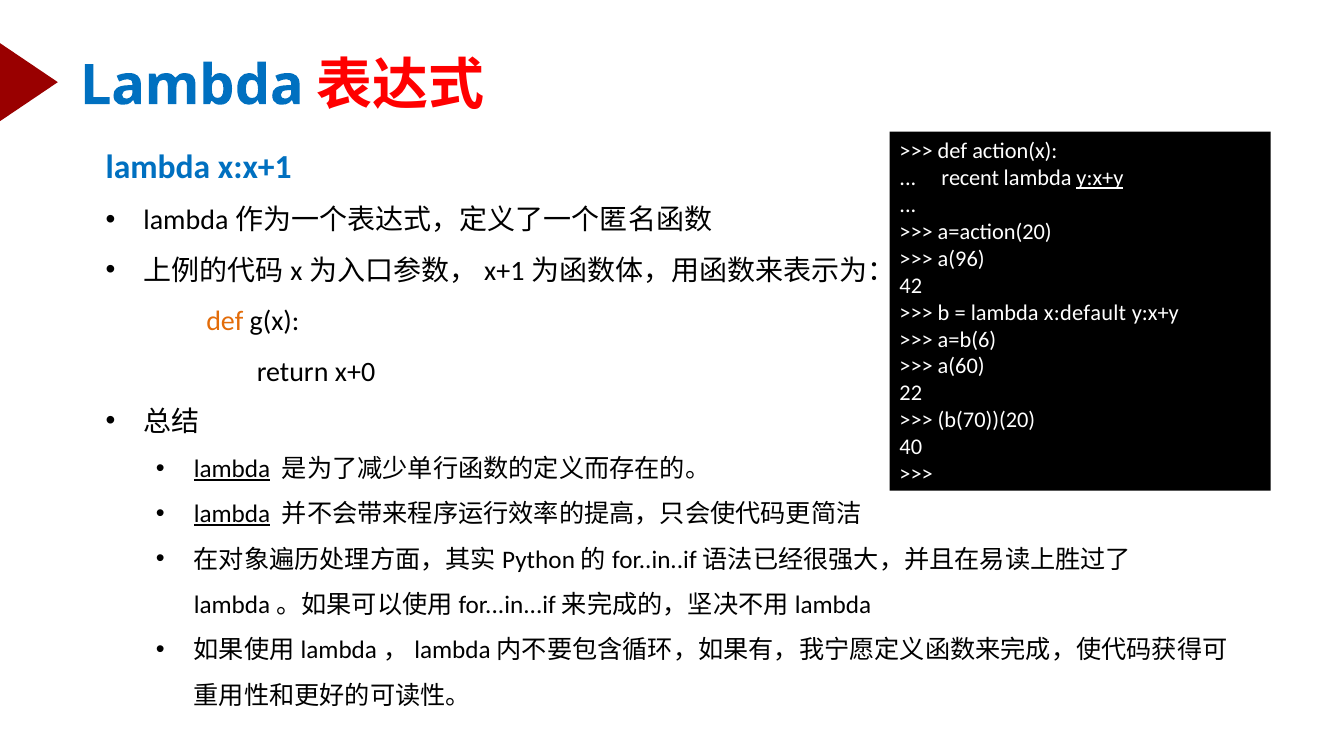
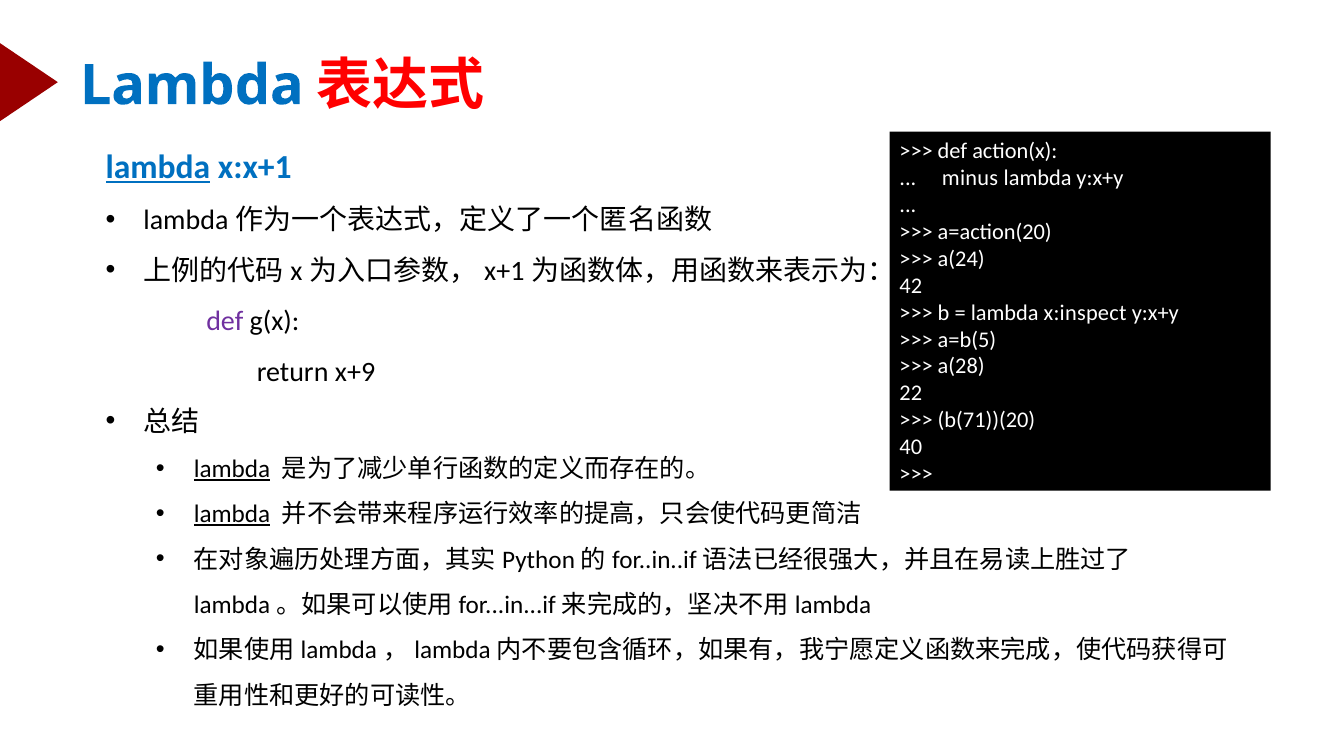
lambda at (158, 167) underline: none -> present
recent: recent -> minus
y:x+y at (1100, 178) underline: present -> none
a(96: a(96 -> a(24
x:default: x:default -> x:inspect
def at (225, 321) colour: orange -> purple
a=b(6: a=b(6 -> a=b(5
a(60: a(60 -> a(28
x+0: x+0 -> x+9
b(70))(20: b(70))(20 -> b(71))(20
